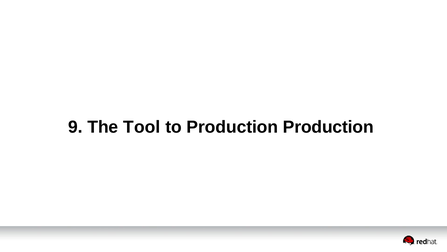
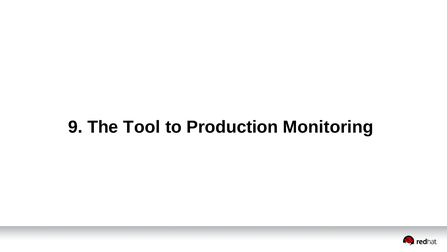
Production Production: Production -> Monitoring
